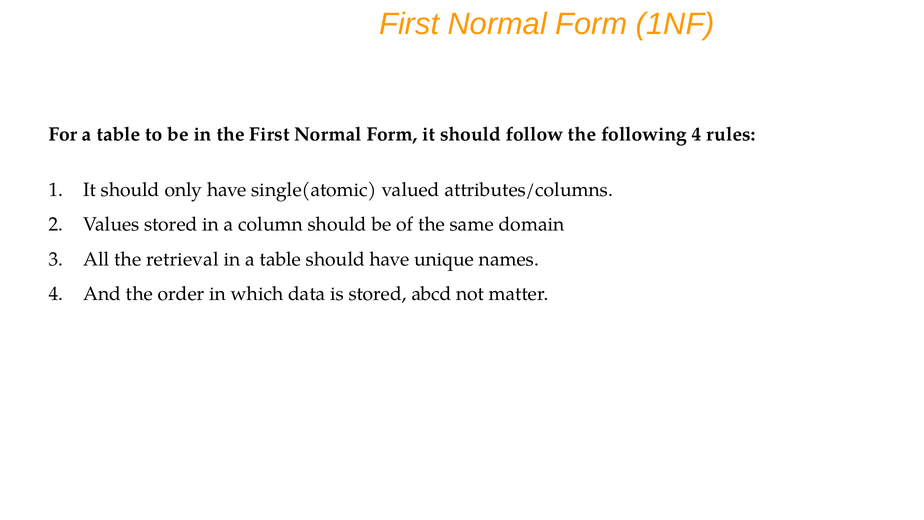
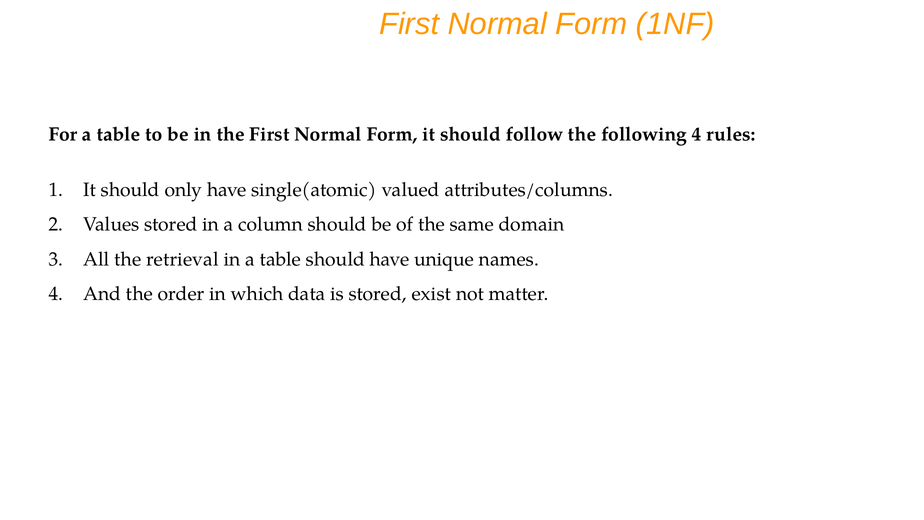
abcd: abcd -> exist
